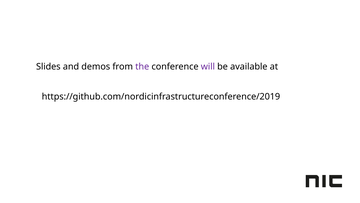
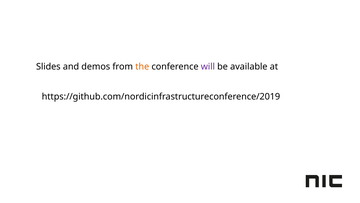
the colour: purple -> orange
